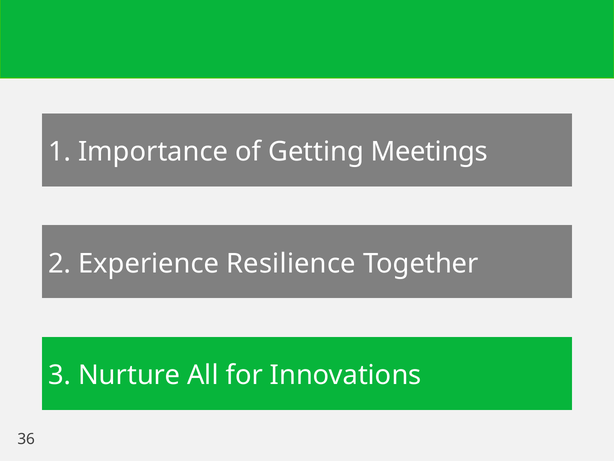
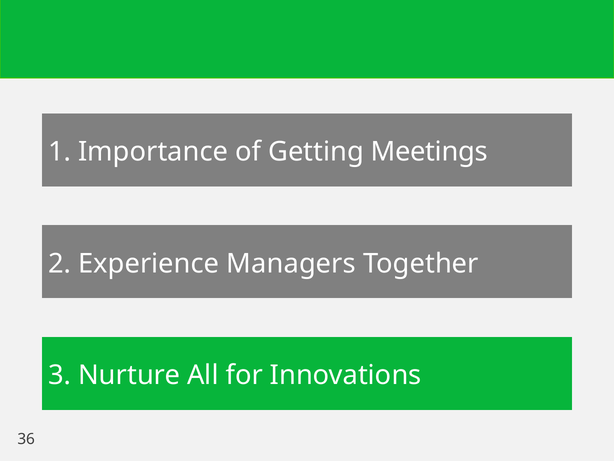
Resilience: Resilience -> Managers
